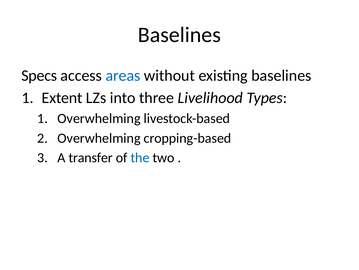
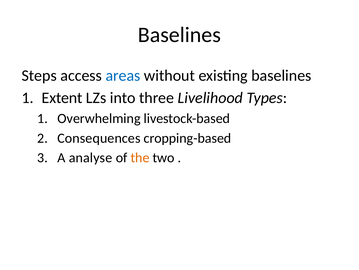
Specs: Specs -> Steps
Overwhelming at (99, 138): Overwhelming -> Consequences
transfer: transfer -> analyse
the colour: blue -> orange
